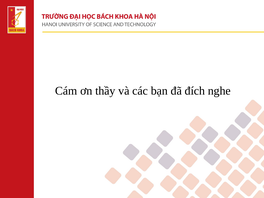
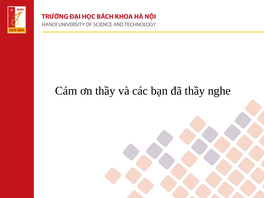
đã đích: đích -> thầy
